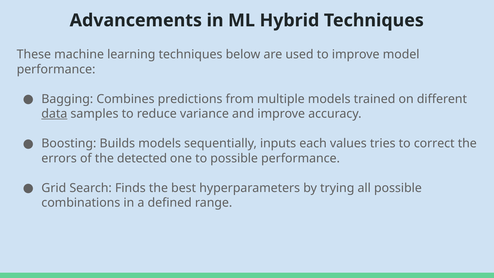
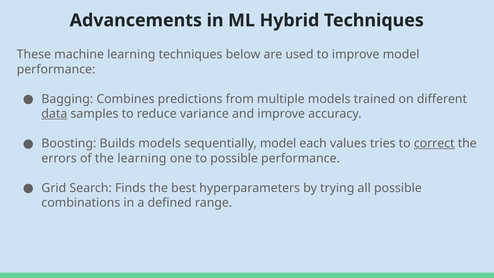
sequentially inputs: inputs -> model
correct underline: none -> present
the detected: detected -> learning
